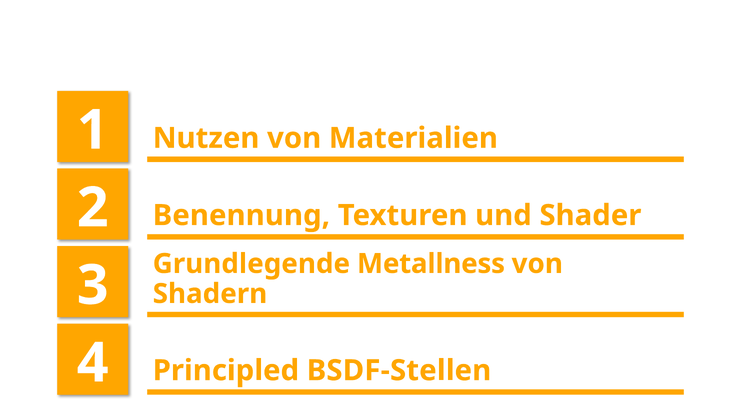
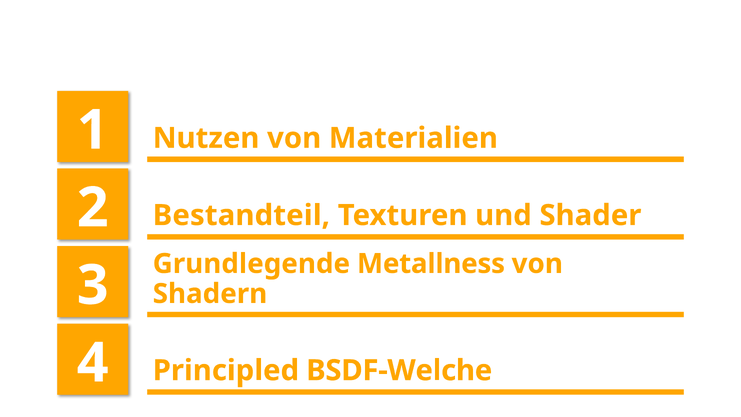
Benennung: Benennung -> Bestandteil
BSDF-Stellen: BSDF-Stellen -> BSDF-Welche
